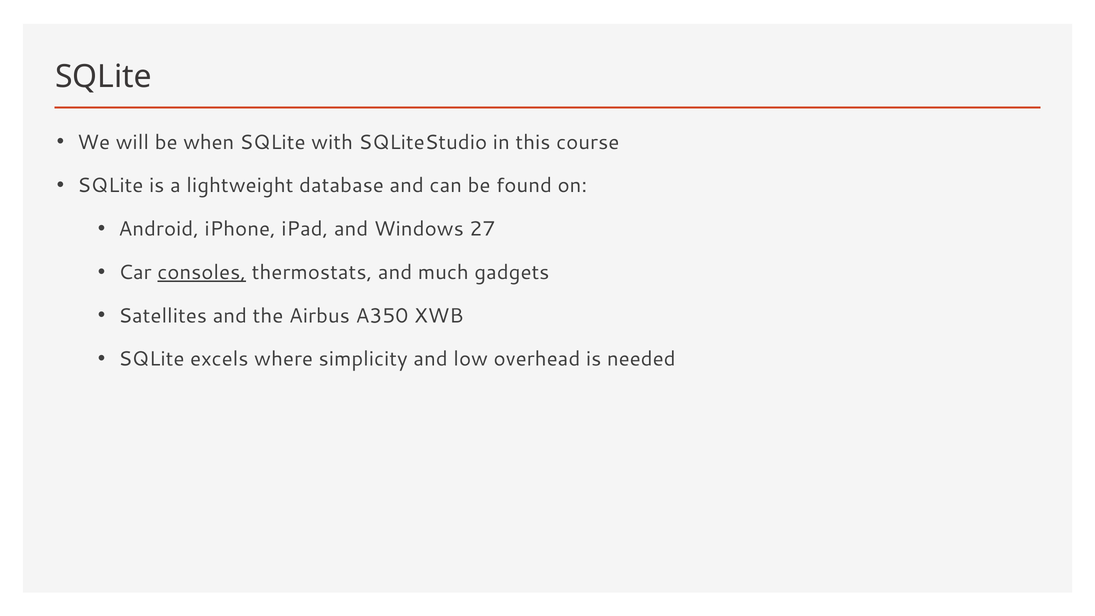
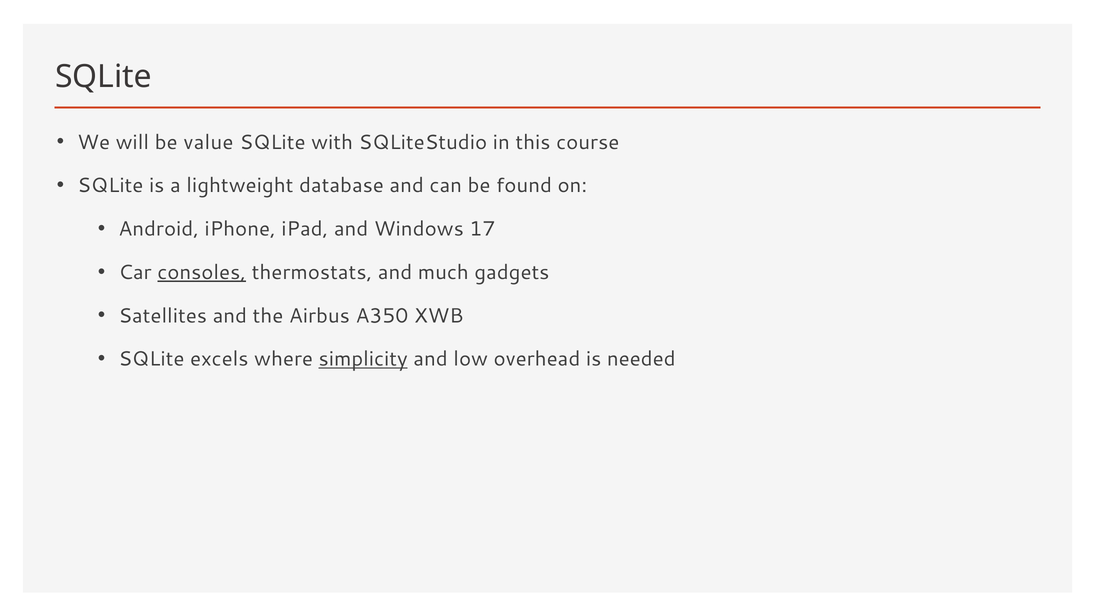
when: when -> value
27: 27 -> 17
simplicity underline: none -> present
